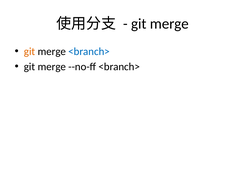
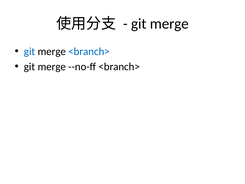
git at (30, 51) colour: orange -> blue
